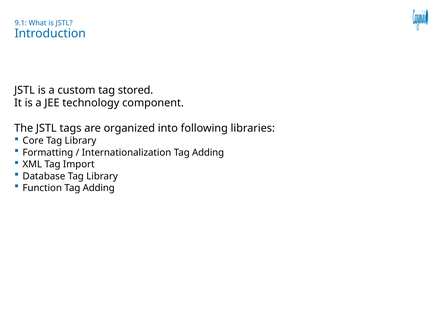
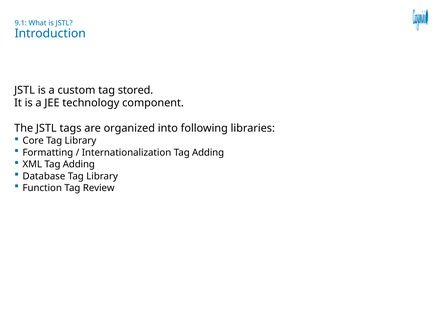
XML Tag Import: Import -> Adding
Function Tag Adding: Adding -> Review
